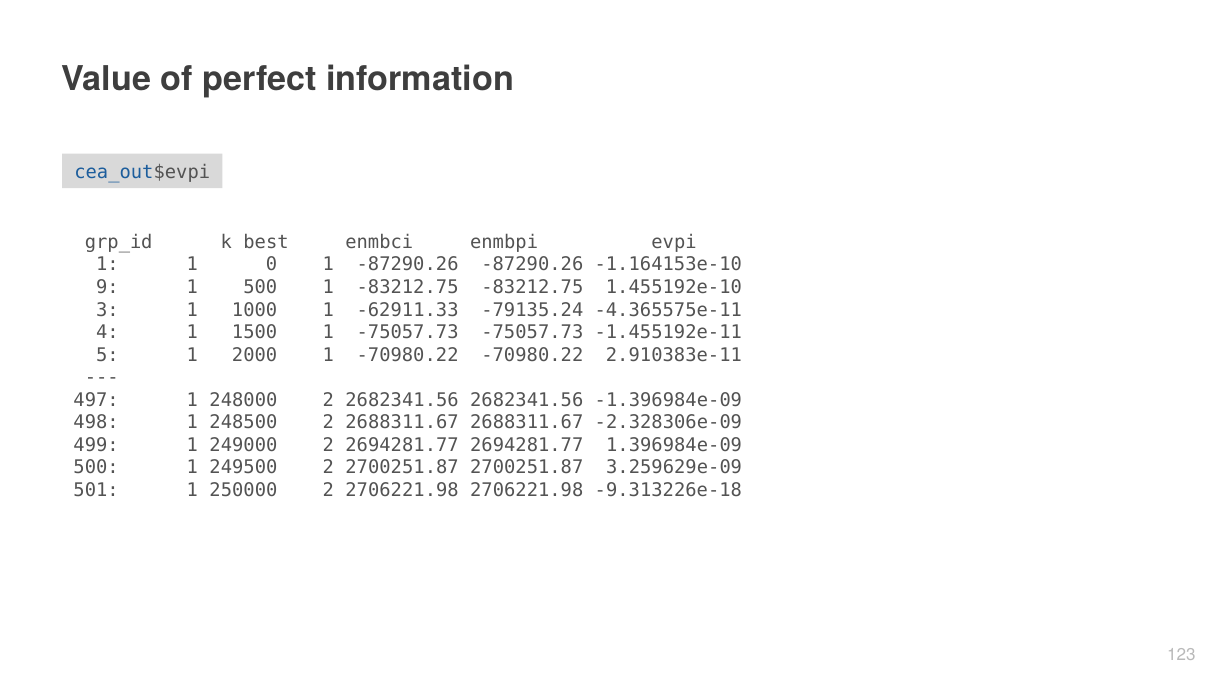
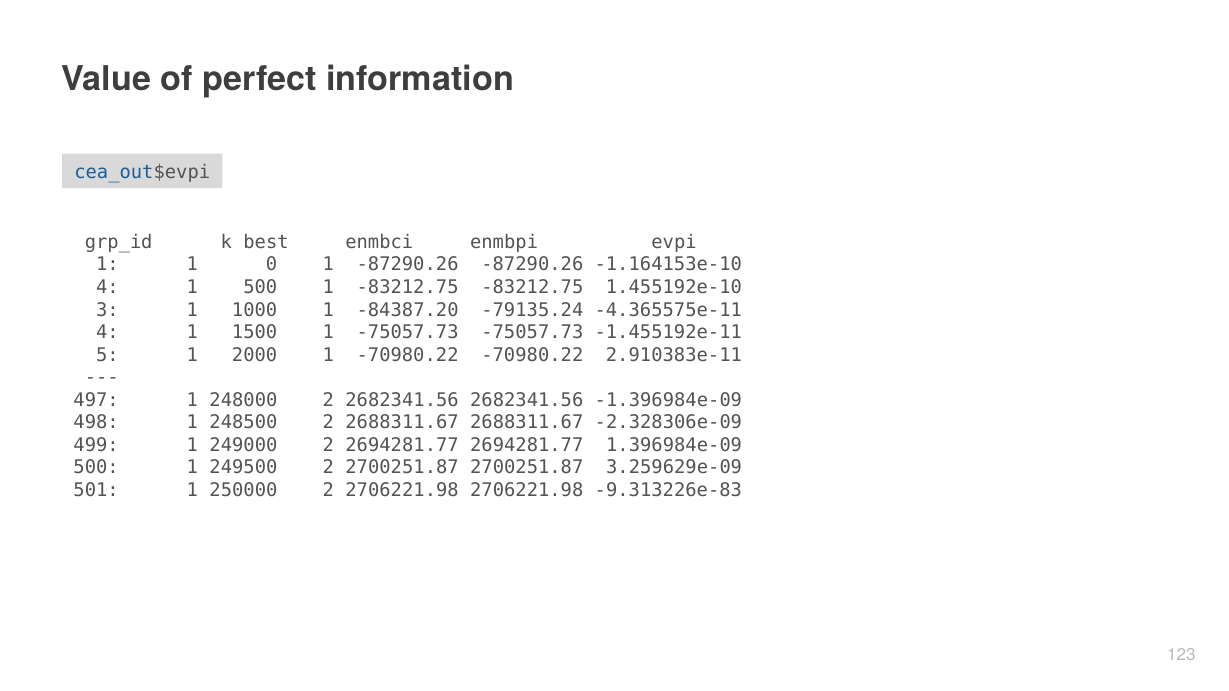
9 at (107, 287): 9 -> 4
-62911.33: -62911.33 -> -84387.20
-9.313226e-18: -9.313226e-18 -> -9.313226e-83
